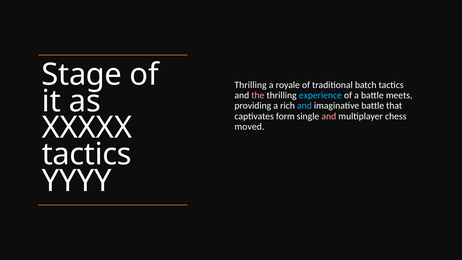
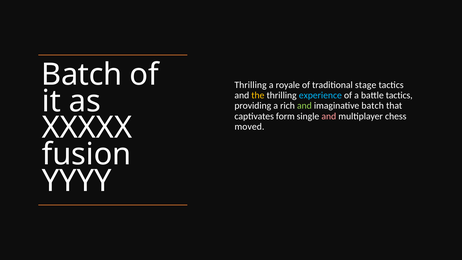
Stage at (82, 75): Stage -> Batch
batch: batch -> stage
the colour: pink -> yellow
battle meets: meets -> tactics
and at (304, 106) colour: light blue -> light green
imaginative battle: battle -> batch
tactics at (87, 154): tactics -> fusion
